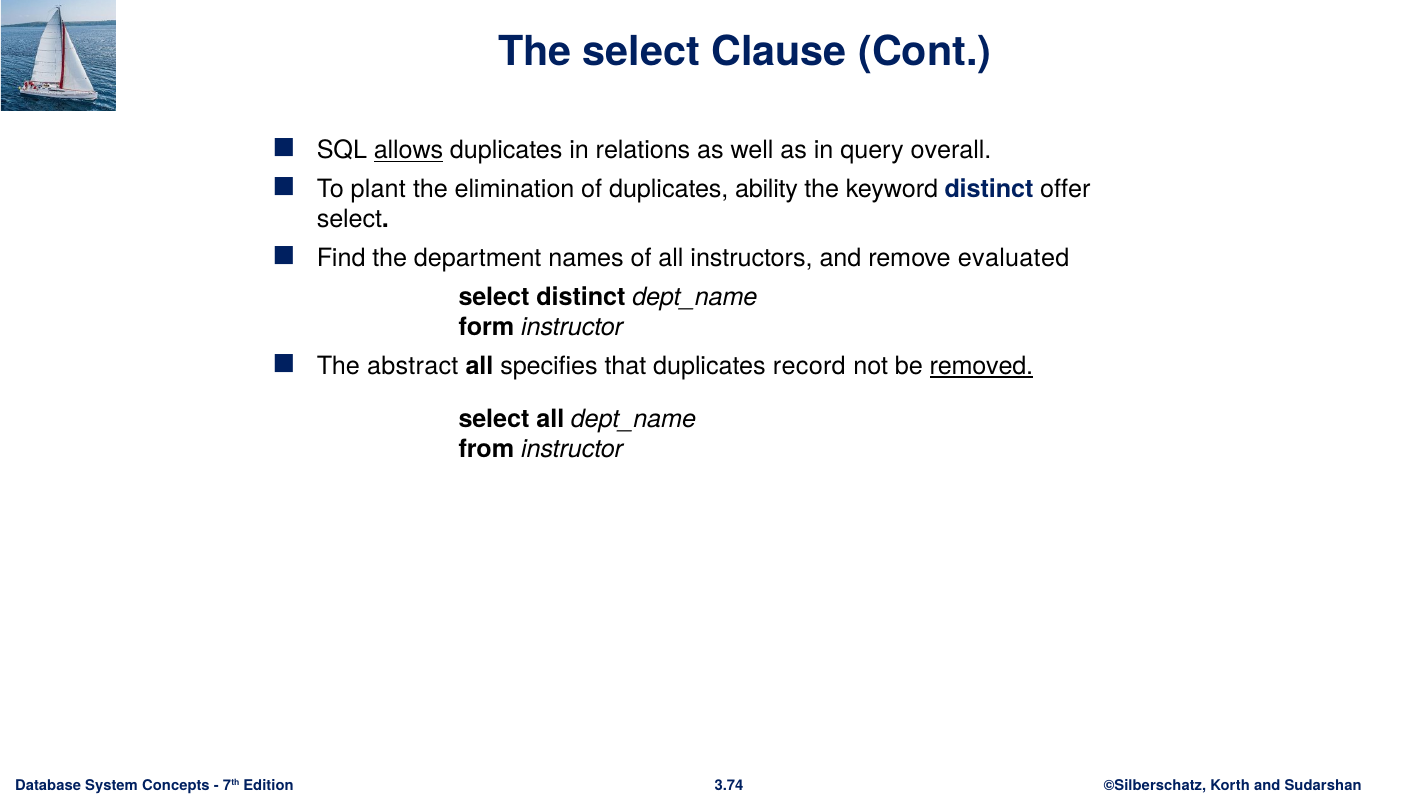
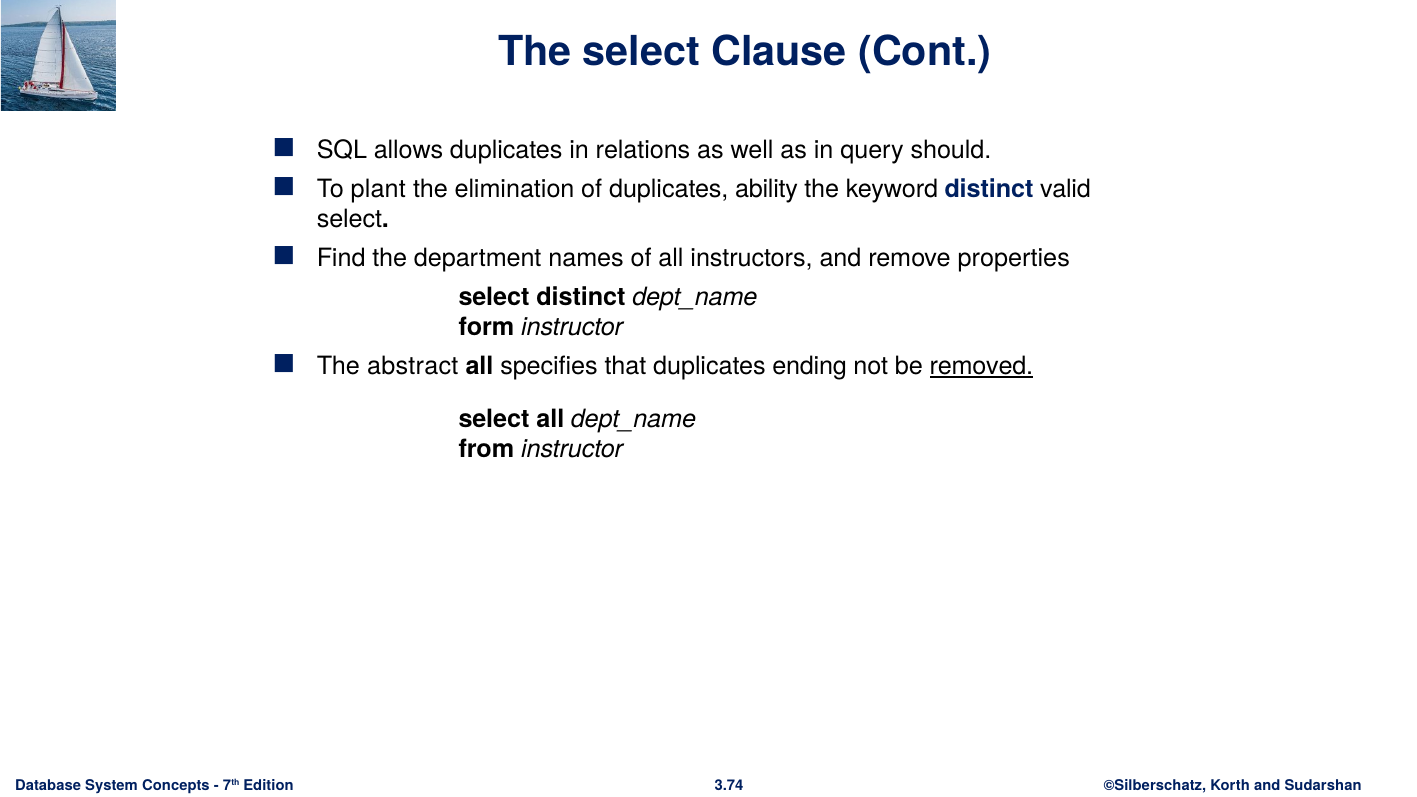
allows underline: present -> none
overall: overall -> should
offer: offer -> valid
evaluated: evaluated -> properties
record: record -> ending
